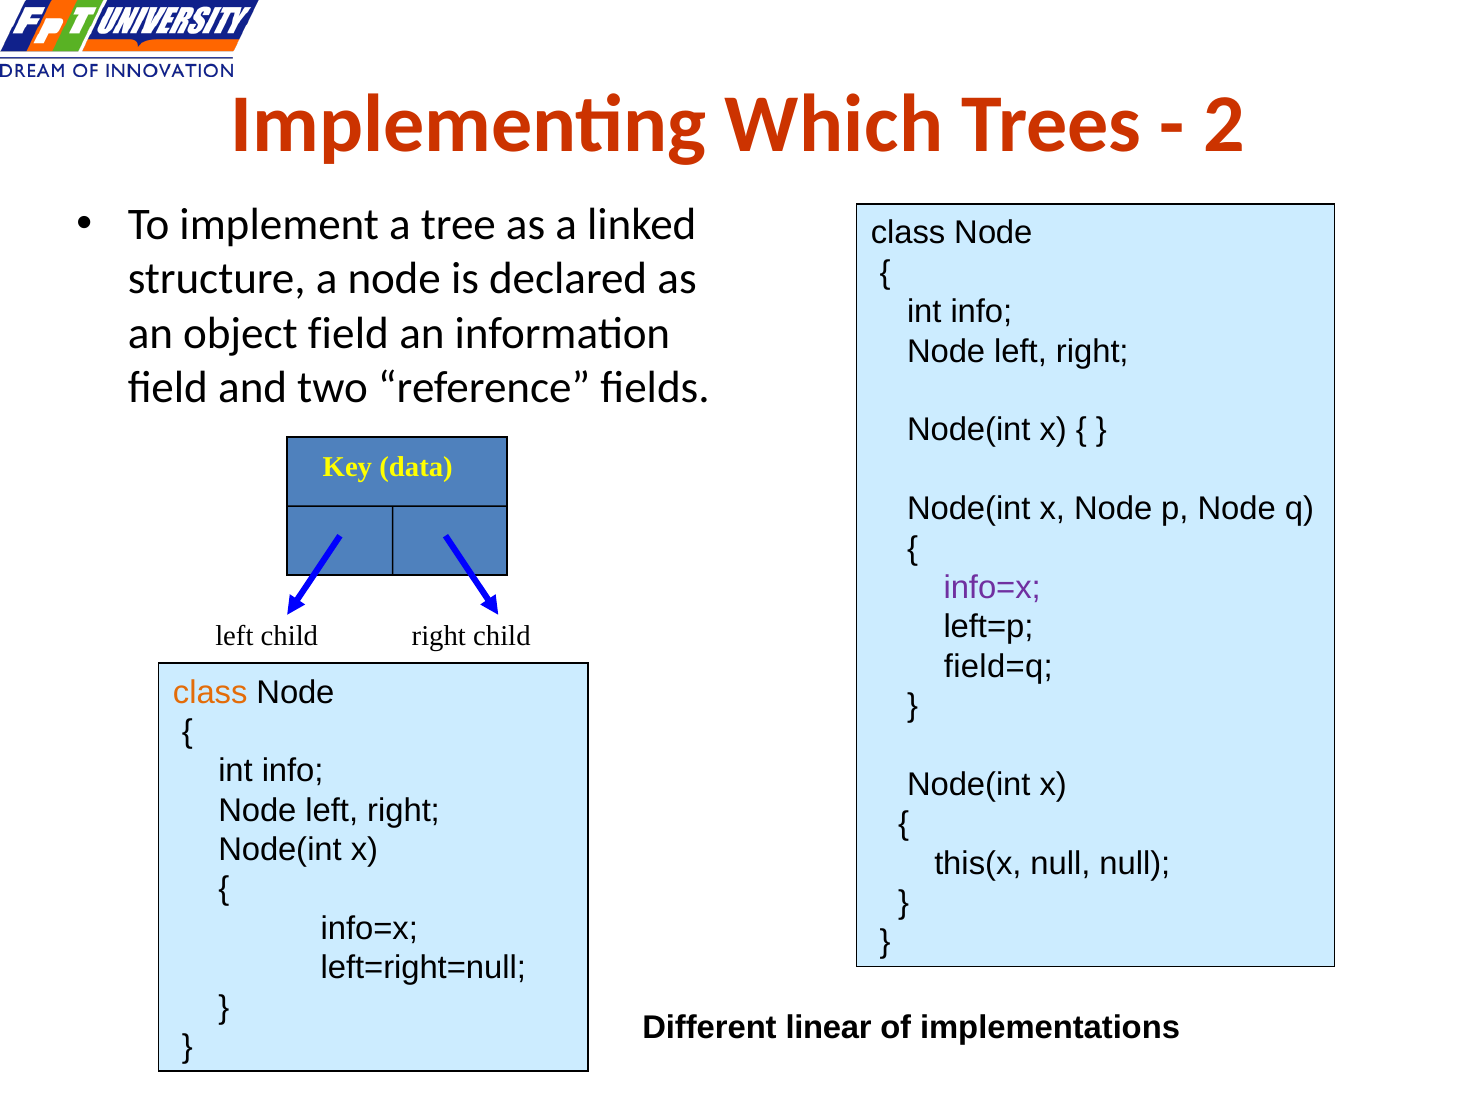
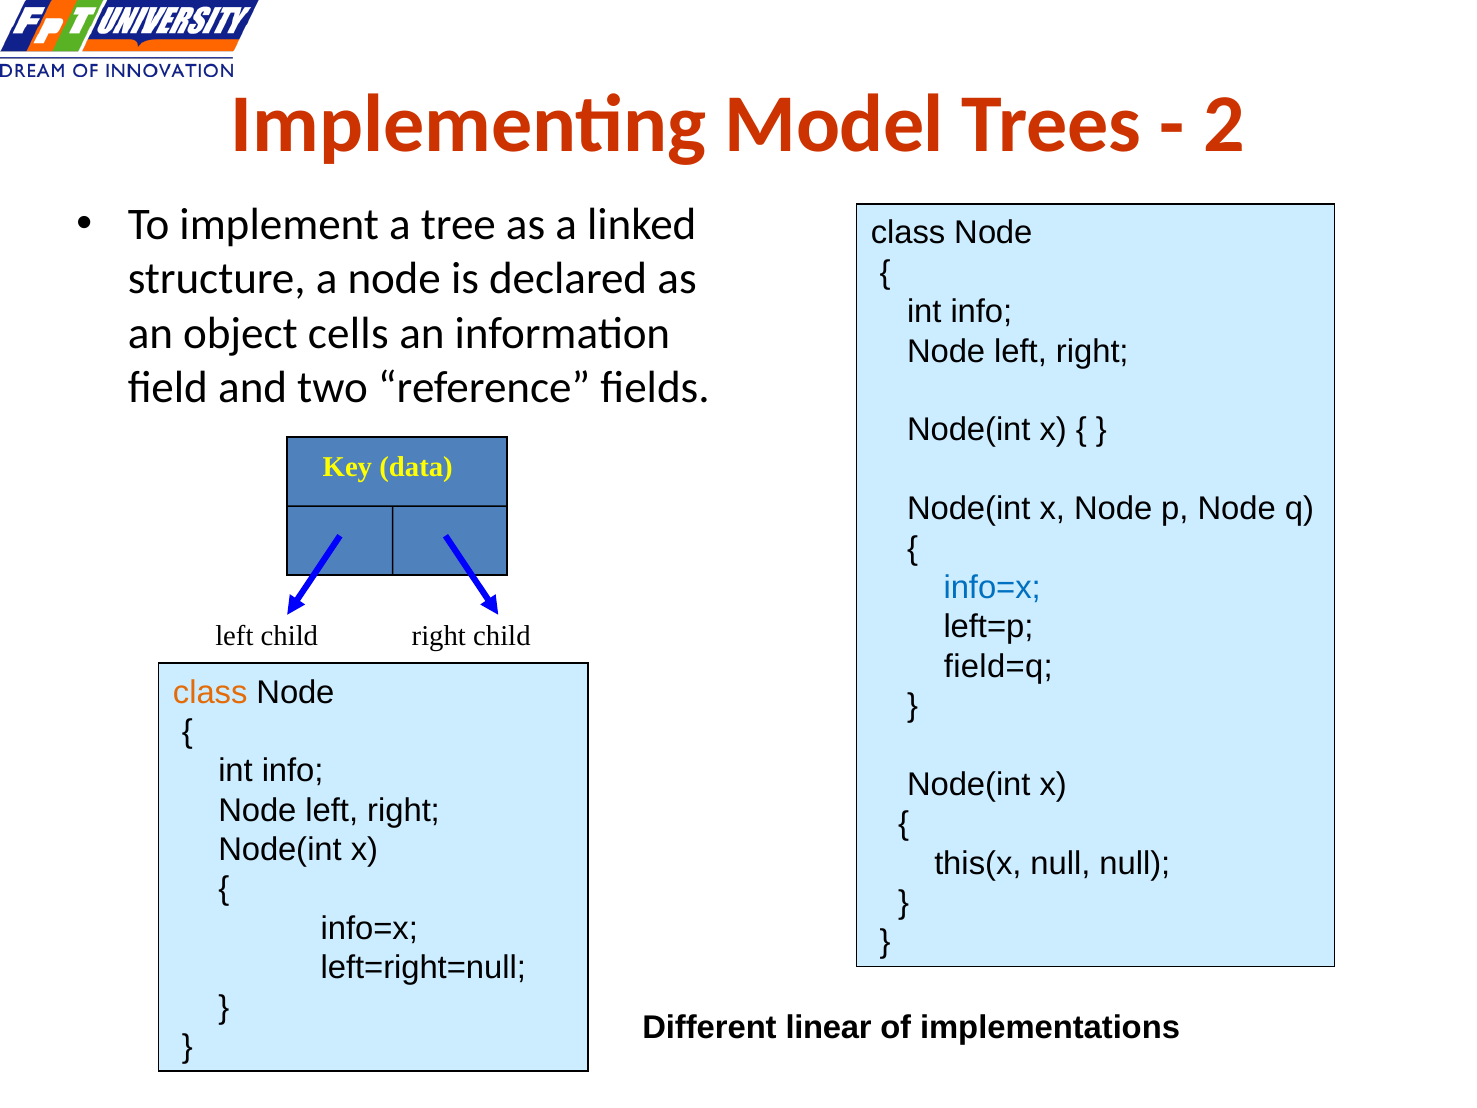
Which: Which -> Model
object field: field -> cells
info=x at (992, 587) colour: purple -> blue
